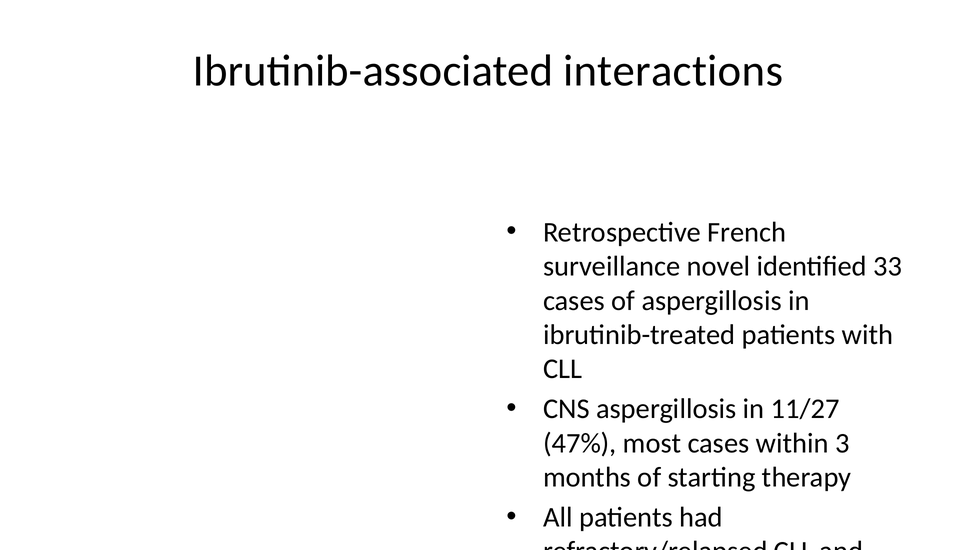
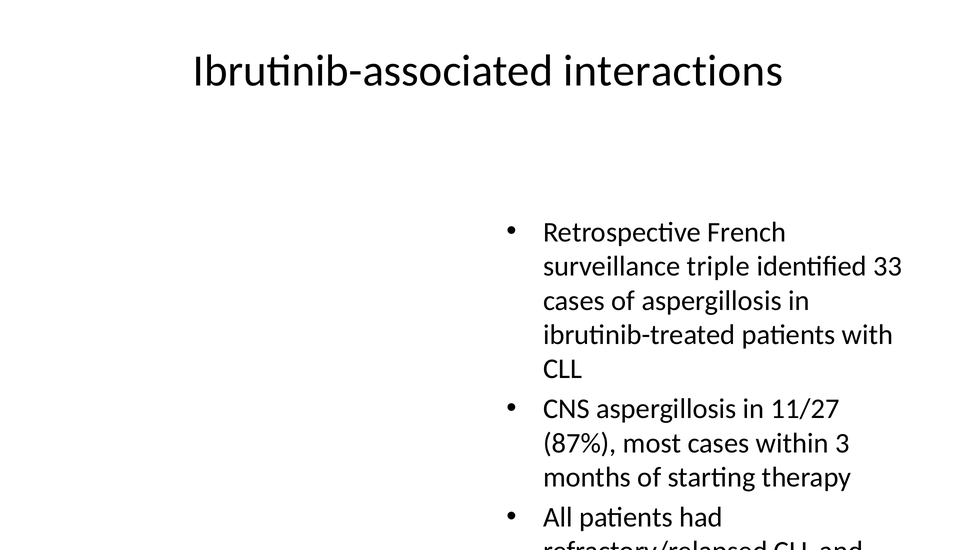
novel: novel -> triple
47%: 47% -> 87%
